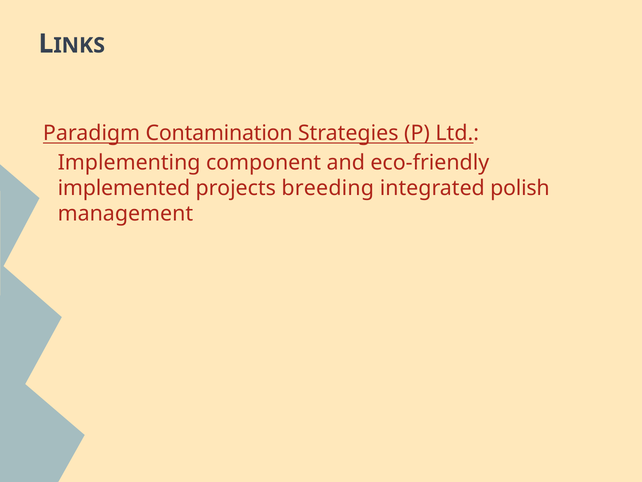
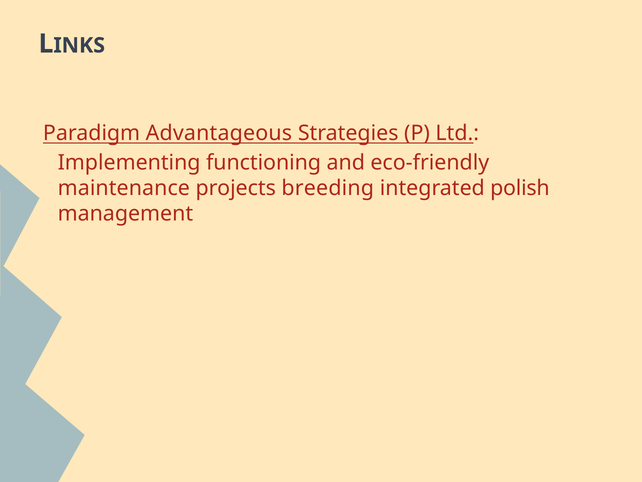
Contamination: Contamination -> Advantageous
component: component -> functioning
implemented: implemented -> maintenance
